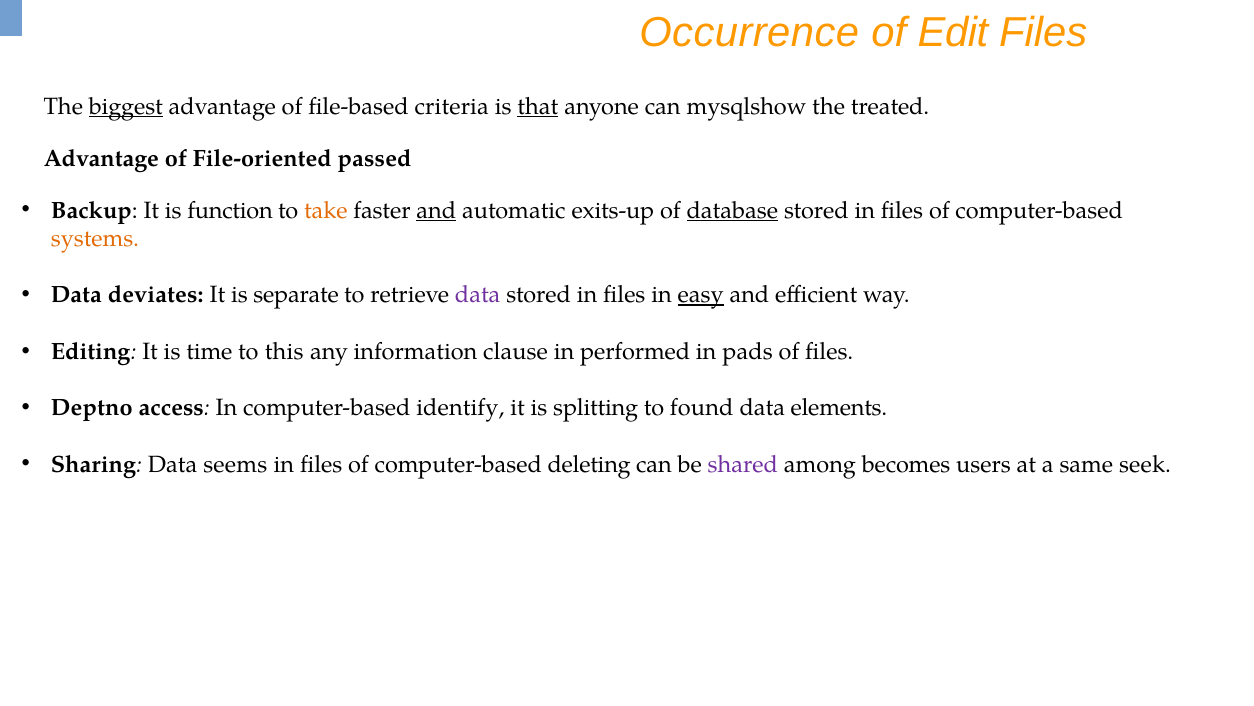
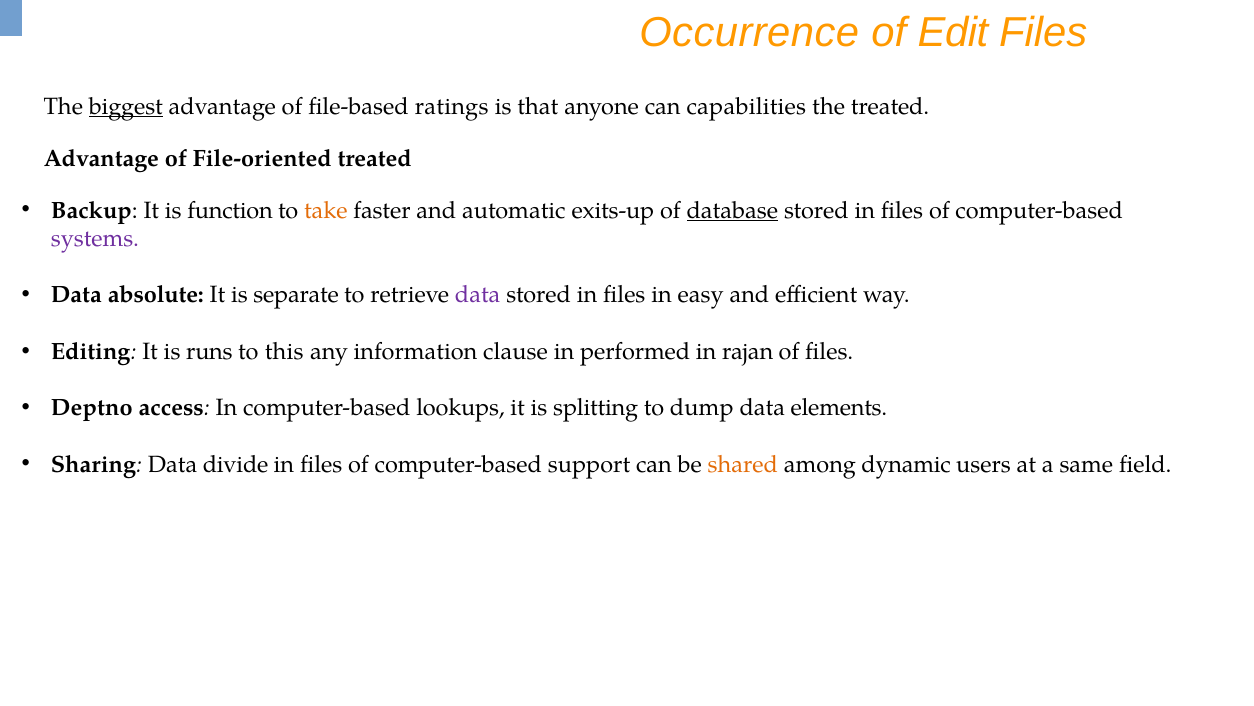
criteria: criteria -> ratings
that underline: present -> none
mysqlshow: mysqlshow -> capabilities
File-oriented passed: passed -> treated
and at (436, 210) underline: present -> none
systems colour: orange -> purple
deviates: deviates -> absolute
easy underline: present -> none
time: time -> runs
pads: pads -> rajan
identify: identify -> lookups
found: found -> dump
seems: seems -> divide
deleting: deleting -> support
shared colour: purple -> orange
becomes: becomes -> dynamic
seek: seek -> field
